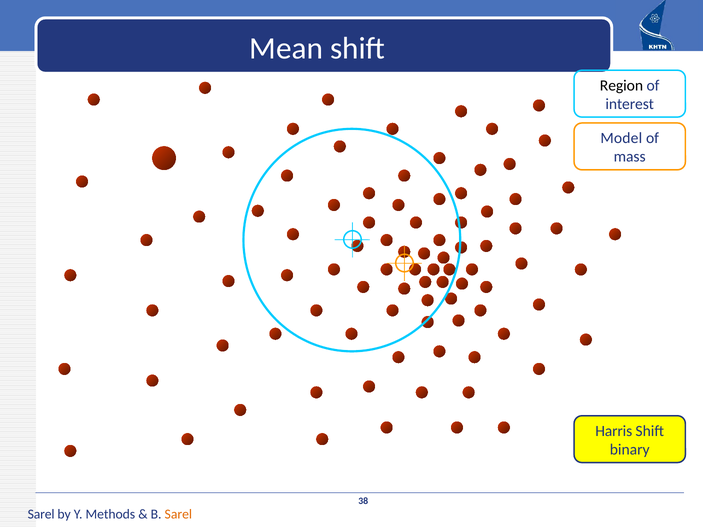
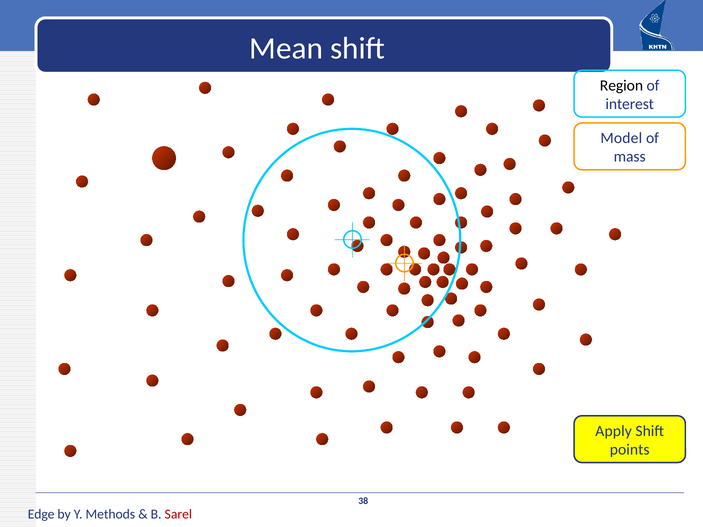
Harris: Harris -> Apply
binary: binary -> points
Sarel at (41, 514): Sarel -> Edge
Sarel at (178, 514) colour: orange -> red
